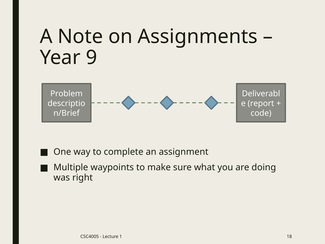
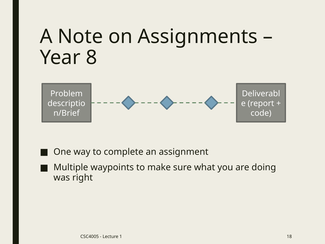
9: 9 -> 8
